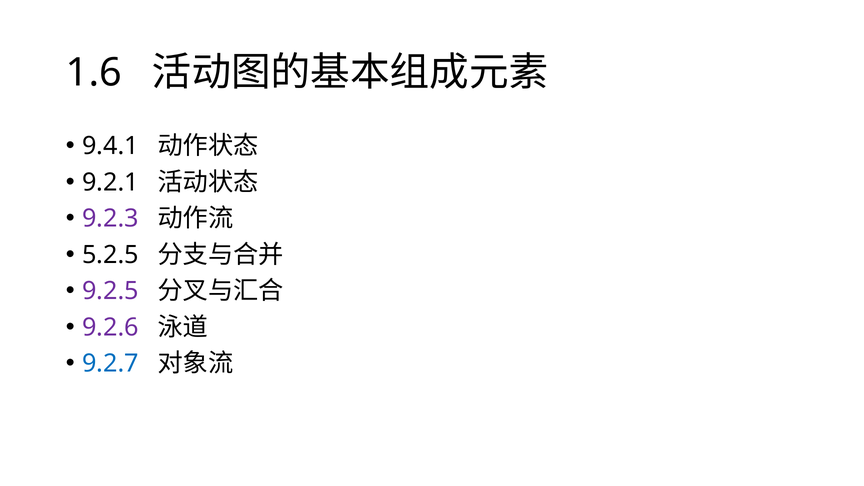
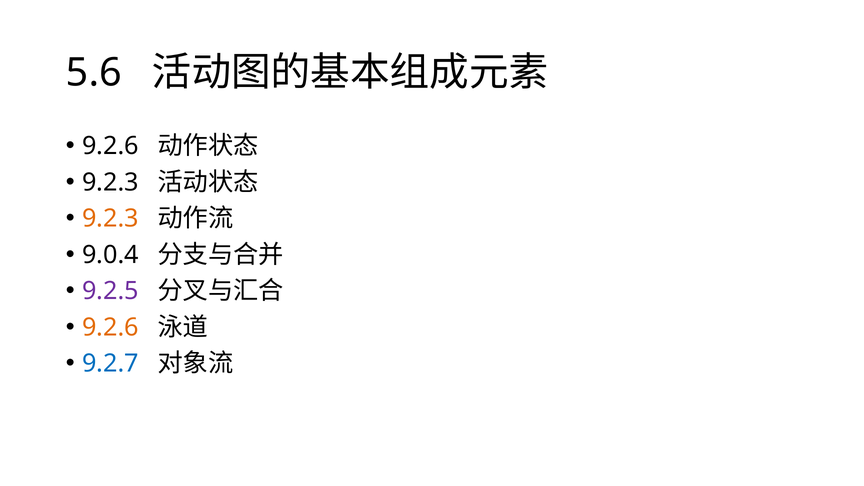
1.6: 1.6 -> 5.6
9.4.1 at (110, 146): 9.4.1 -> 9.2.6
9.2.1 at (110, 182): 9.2.1 -> 9.2.3
9.2.3 at (110, 219) colour: purple -> orange
5.2.5: 5.2.5 -> 9.0.4
9.2.6 at (110, 327) colour: purple -> orange
